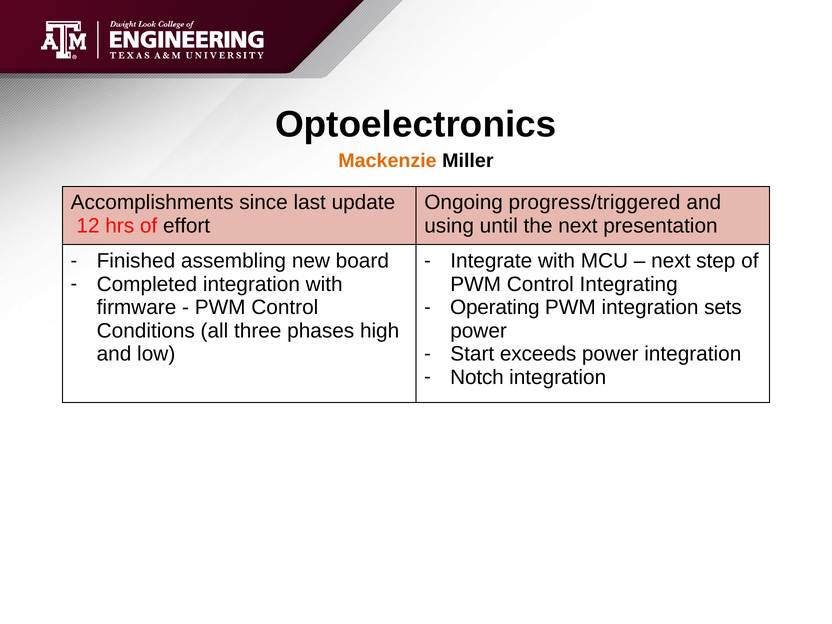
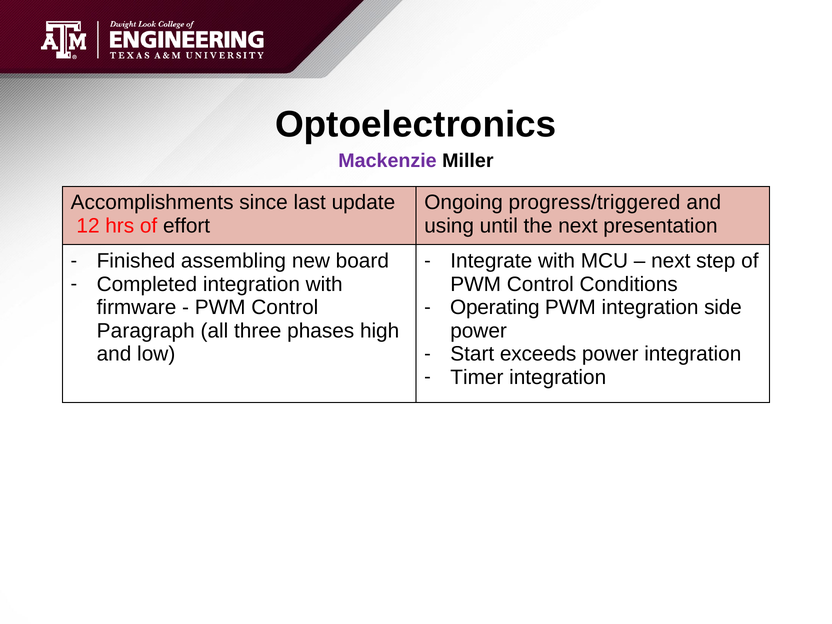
Mackenzie colour: orange -> purple
Integrating: Integrating -> Conditions
sets: sets -> side
Conditions: Conditions -> Paragraph
Notch: Notch -> Timer
